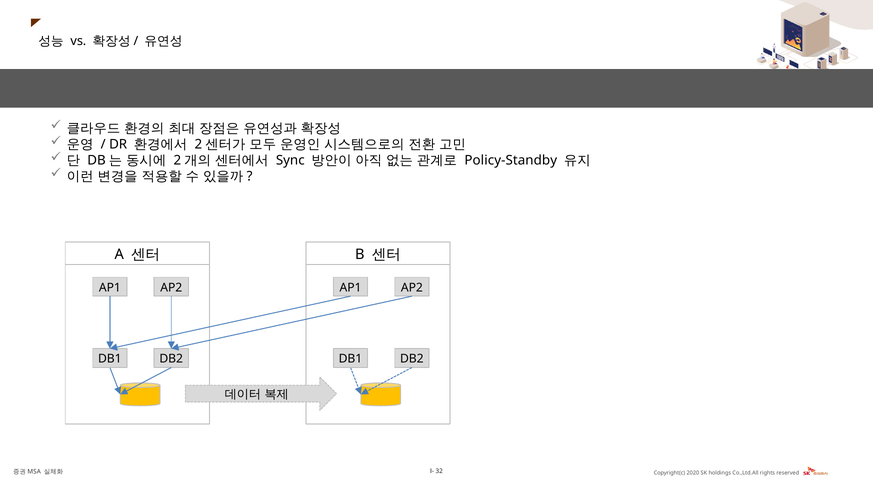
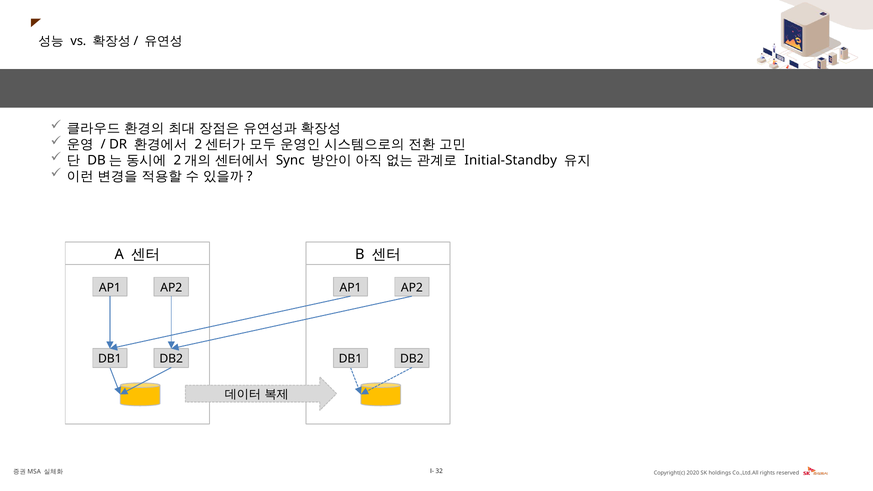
Policy-Standby: Policy-Standby -> Initial-Standby
